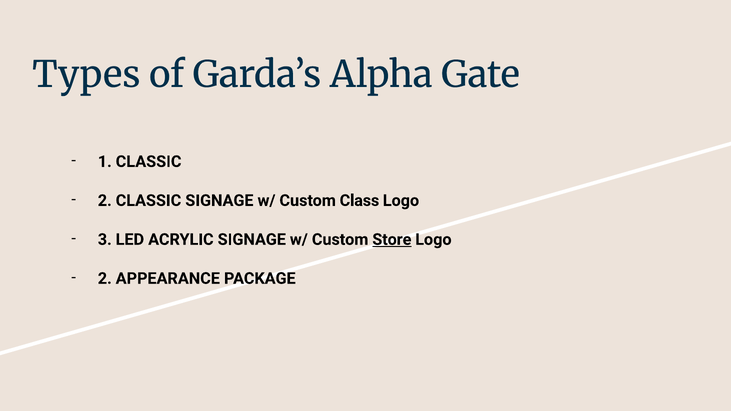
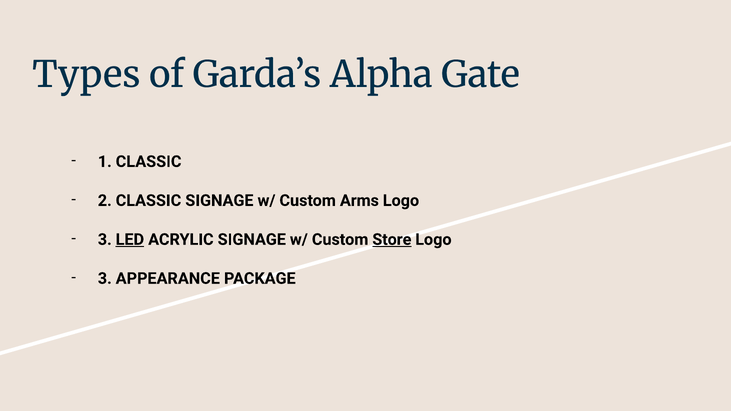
Class: Class -> Arms
LED underline: none -> present
2 at (105, 279): 2 -> 3
